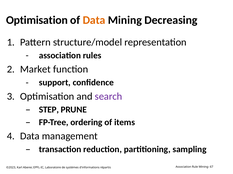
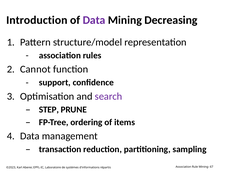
Optimisation at (37, 20): Optimisation -> Introduction
Data at (94, 20) colour: orange -> purple
Market: Market -> Cannot
